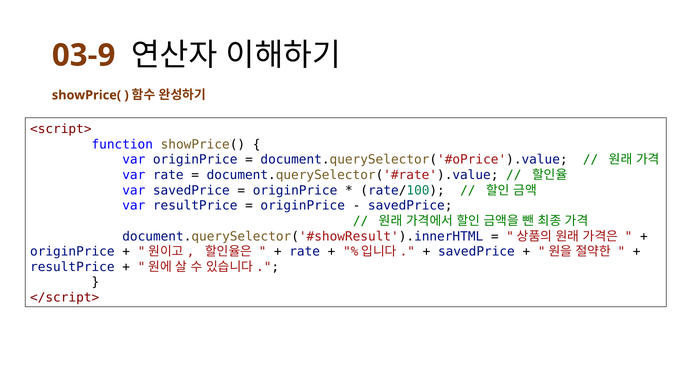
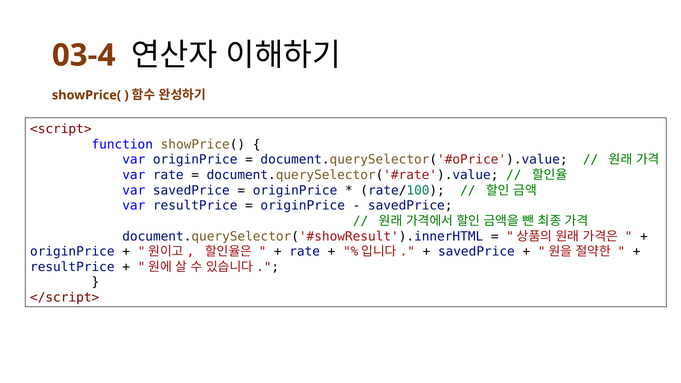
03-9: 03-9 -> 03-4
